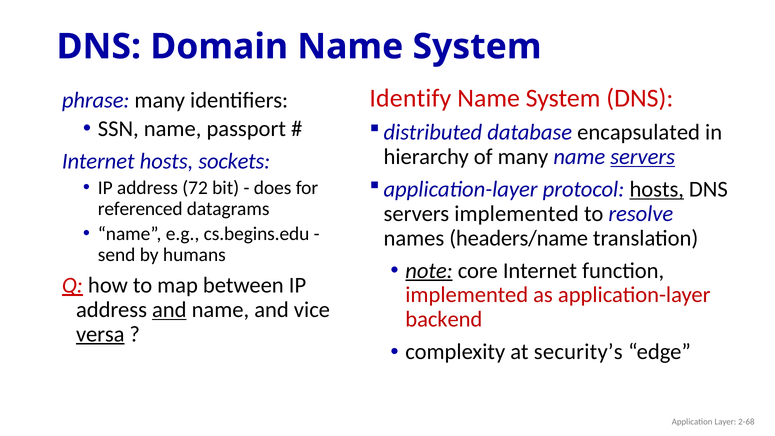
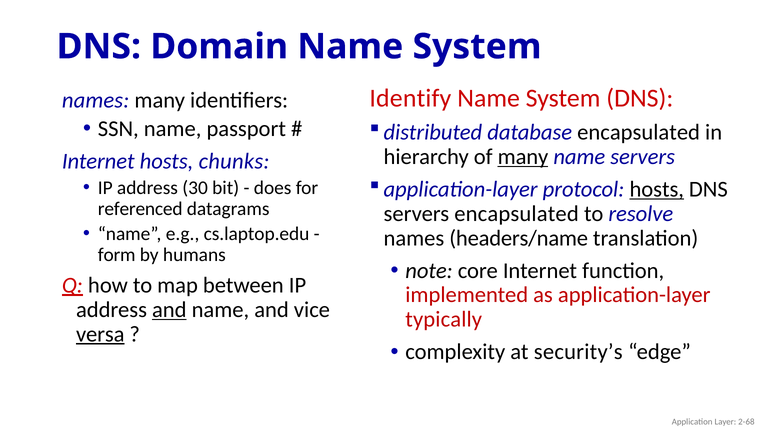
phrase at (96, 100): phrase -> names
many at (523, 157) underline: none -> present
servers at (643, 157) underline: present -> none
sockets: sockets -> chunks
72: 72 -> 30
servers implemented: implemented -> encapsulated
cs.begins.edu: cs.begins.edu -> cs.laptop.edu
send: send -> form
note underline: present -> none
backend: backend -> typically
